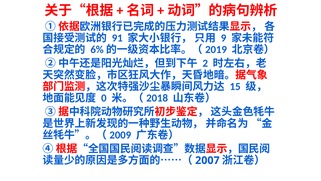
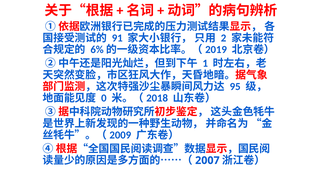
9: 9 -> 2
2: 2 -> 1
15: 15 -> 95
